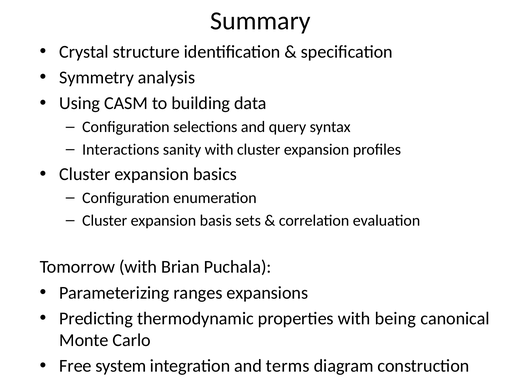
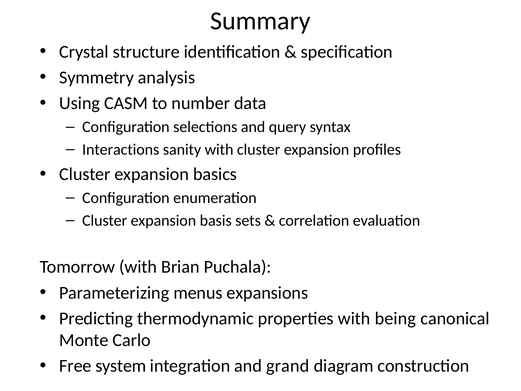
building: building -> number
ranges: ranges -> menus
terms: terms -> grand
